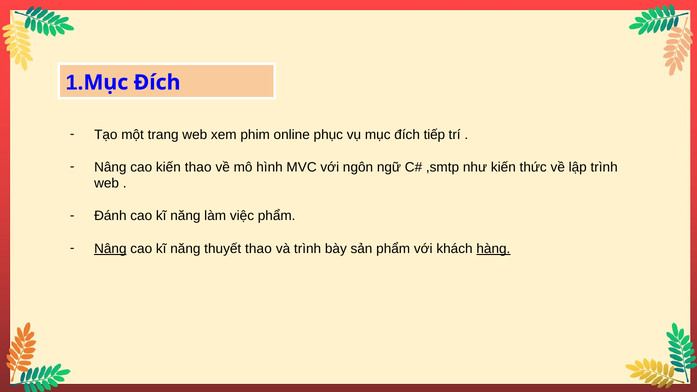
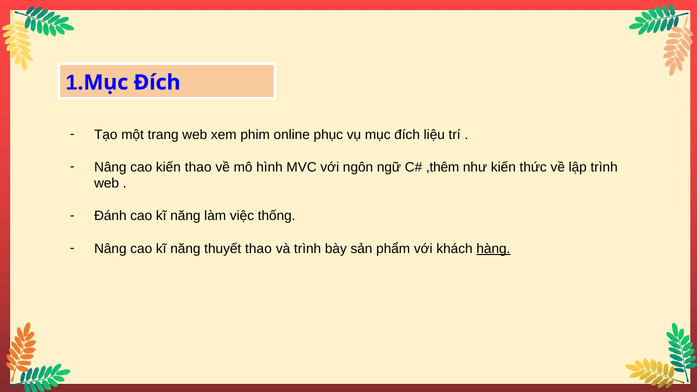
tiếp: tiếp -> liệu
,smtp: ,smtp -> ,thêm
việc phẩm: phẩm -> thống
Nâng at (110, 249) underline: present -> none
